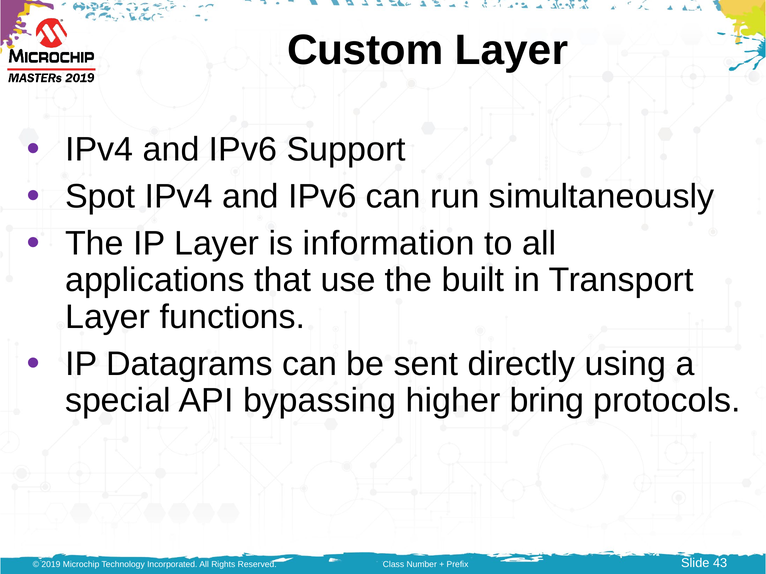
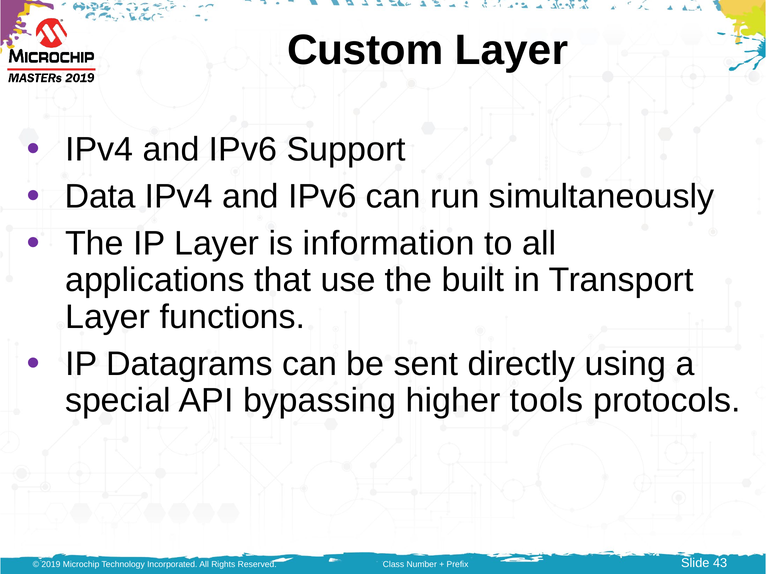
Spot: Spot -> Data
bring: bring -> tools
